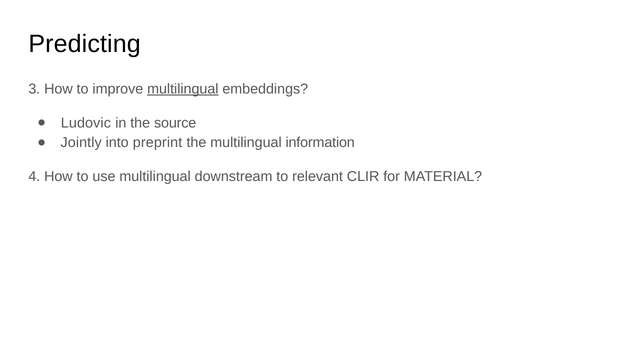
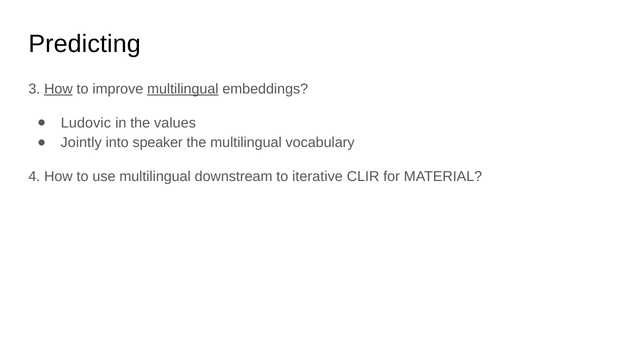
How at (58, 89) underline: none -> present
source: source -> values
preprint: preprint -> speaker
information: information -> vocabulary
relevant: relevant -> iterative
